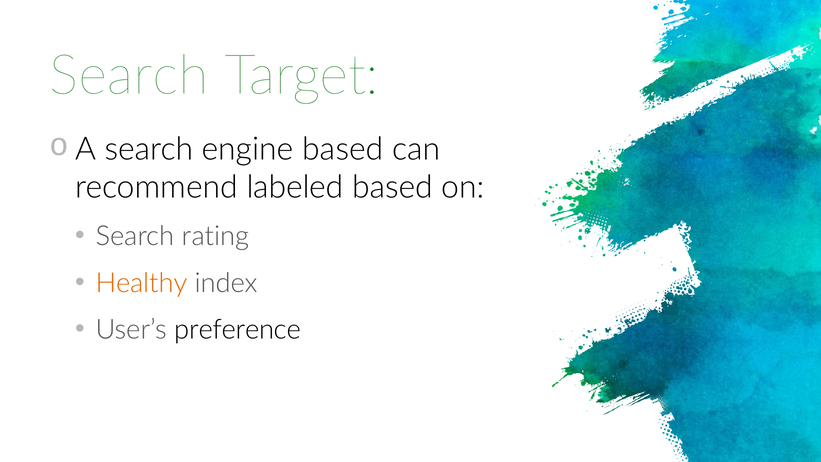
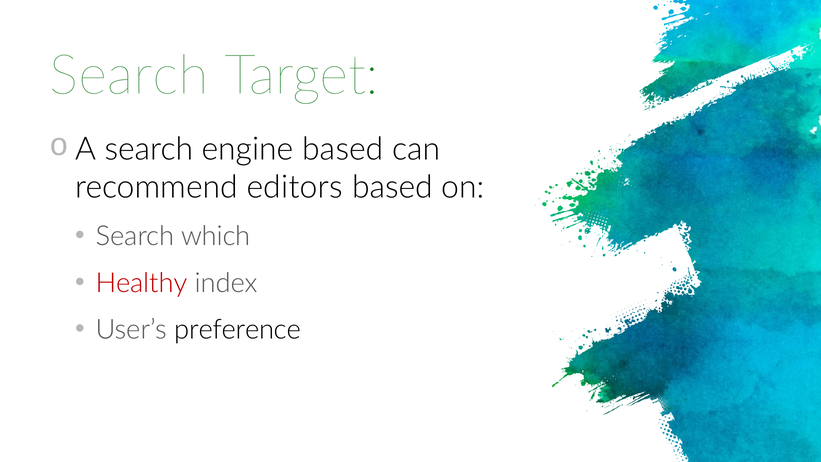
labeled: labeled -> editors
rating: rating -> which
Healthy colour: orange -> red
